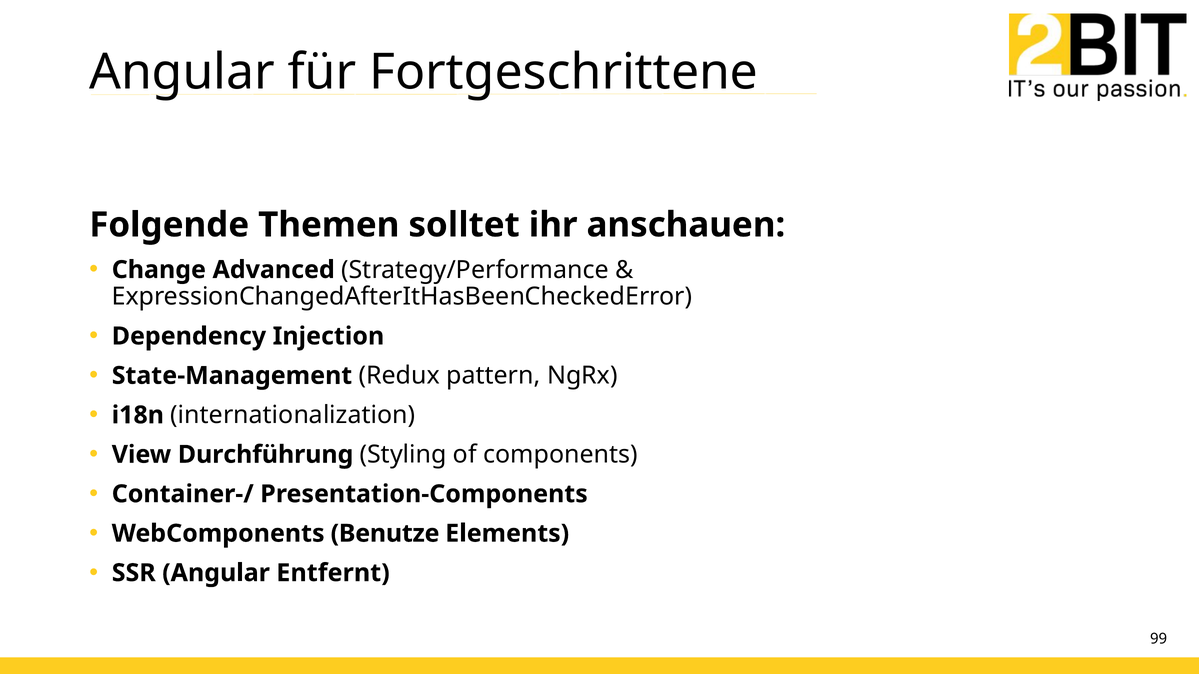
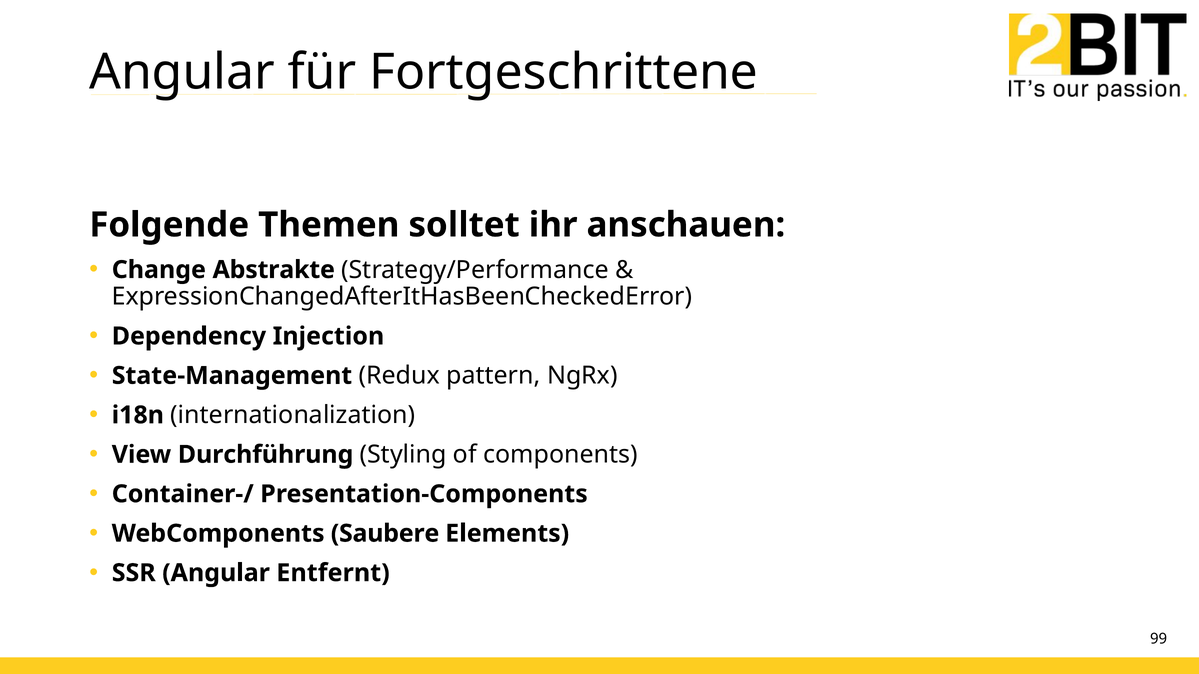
Advanced: Advanced -> Abstrakte
Benutze: Benutze -> Saubere
